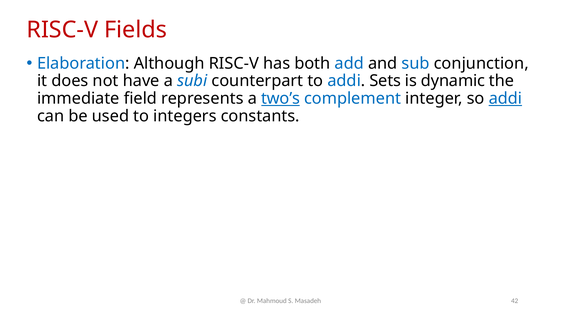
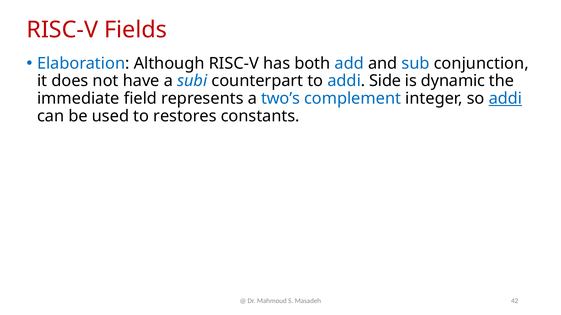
Sets: Sets -> Side
two’s underline: present -> none
integers: integers -> restores
